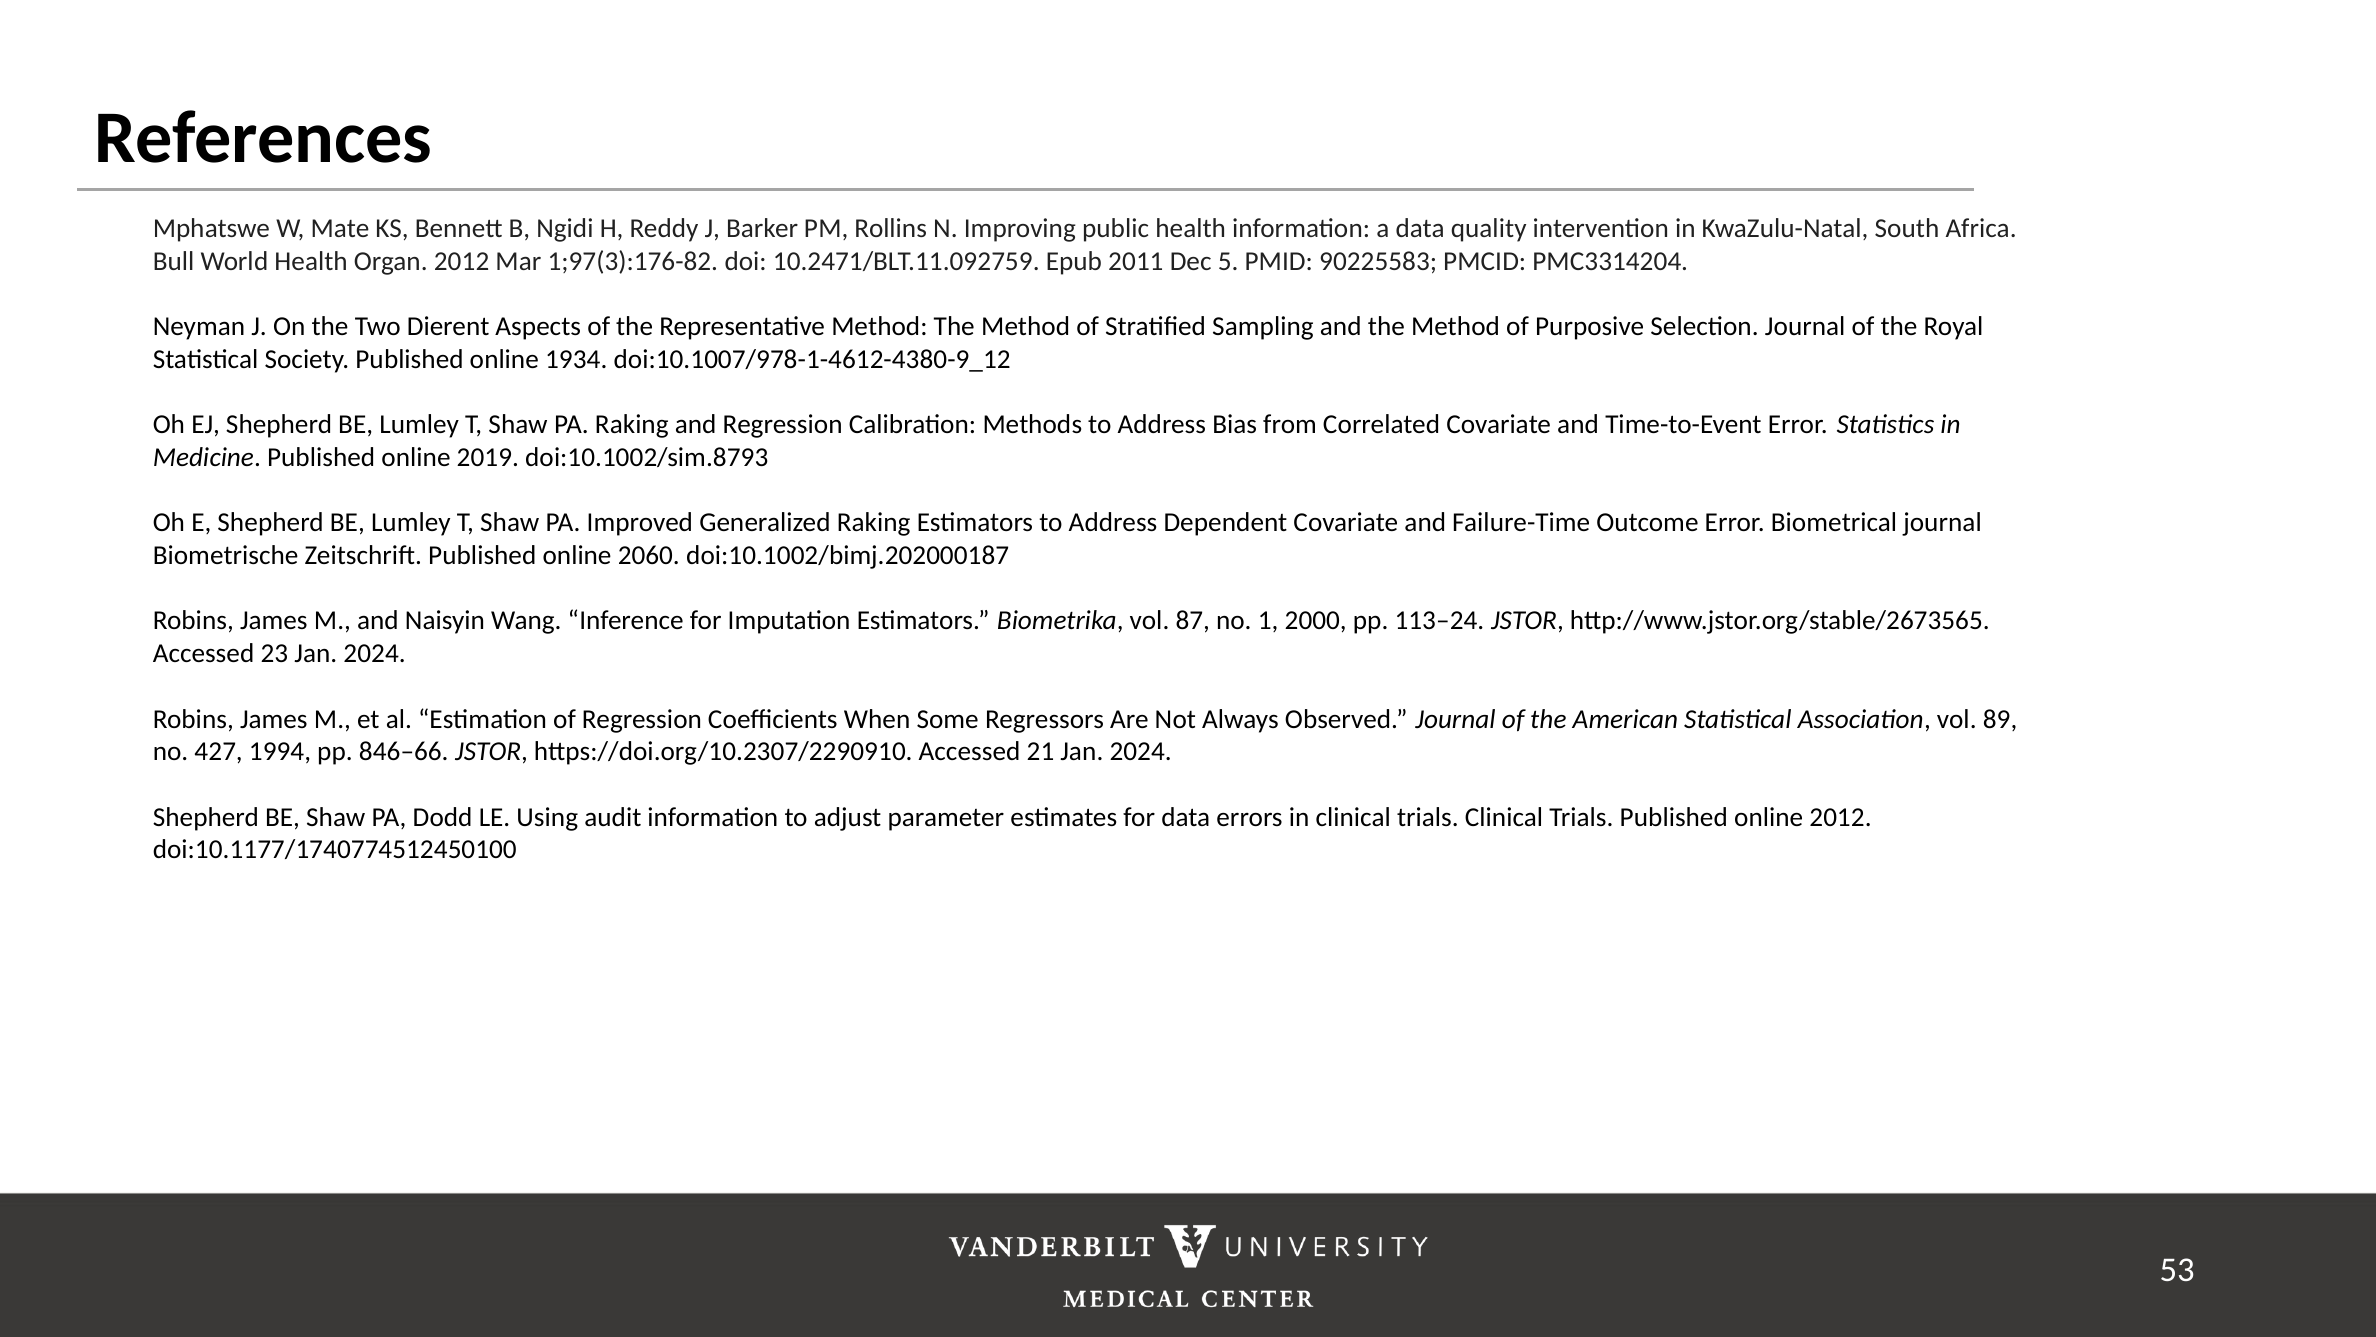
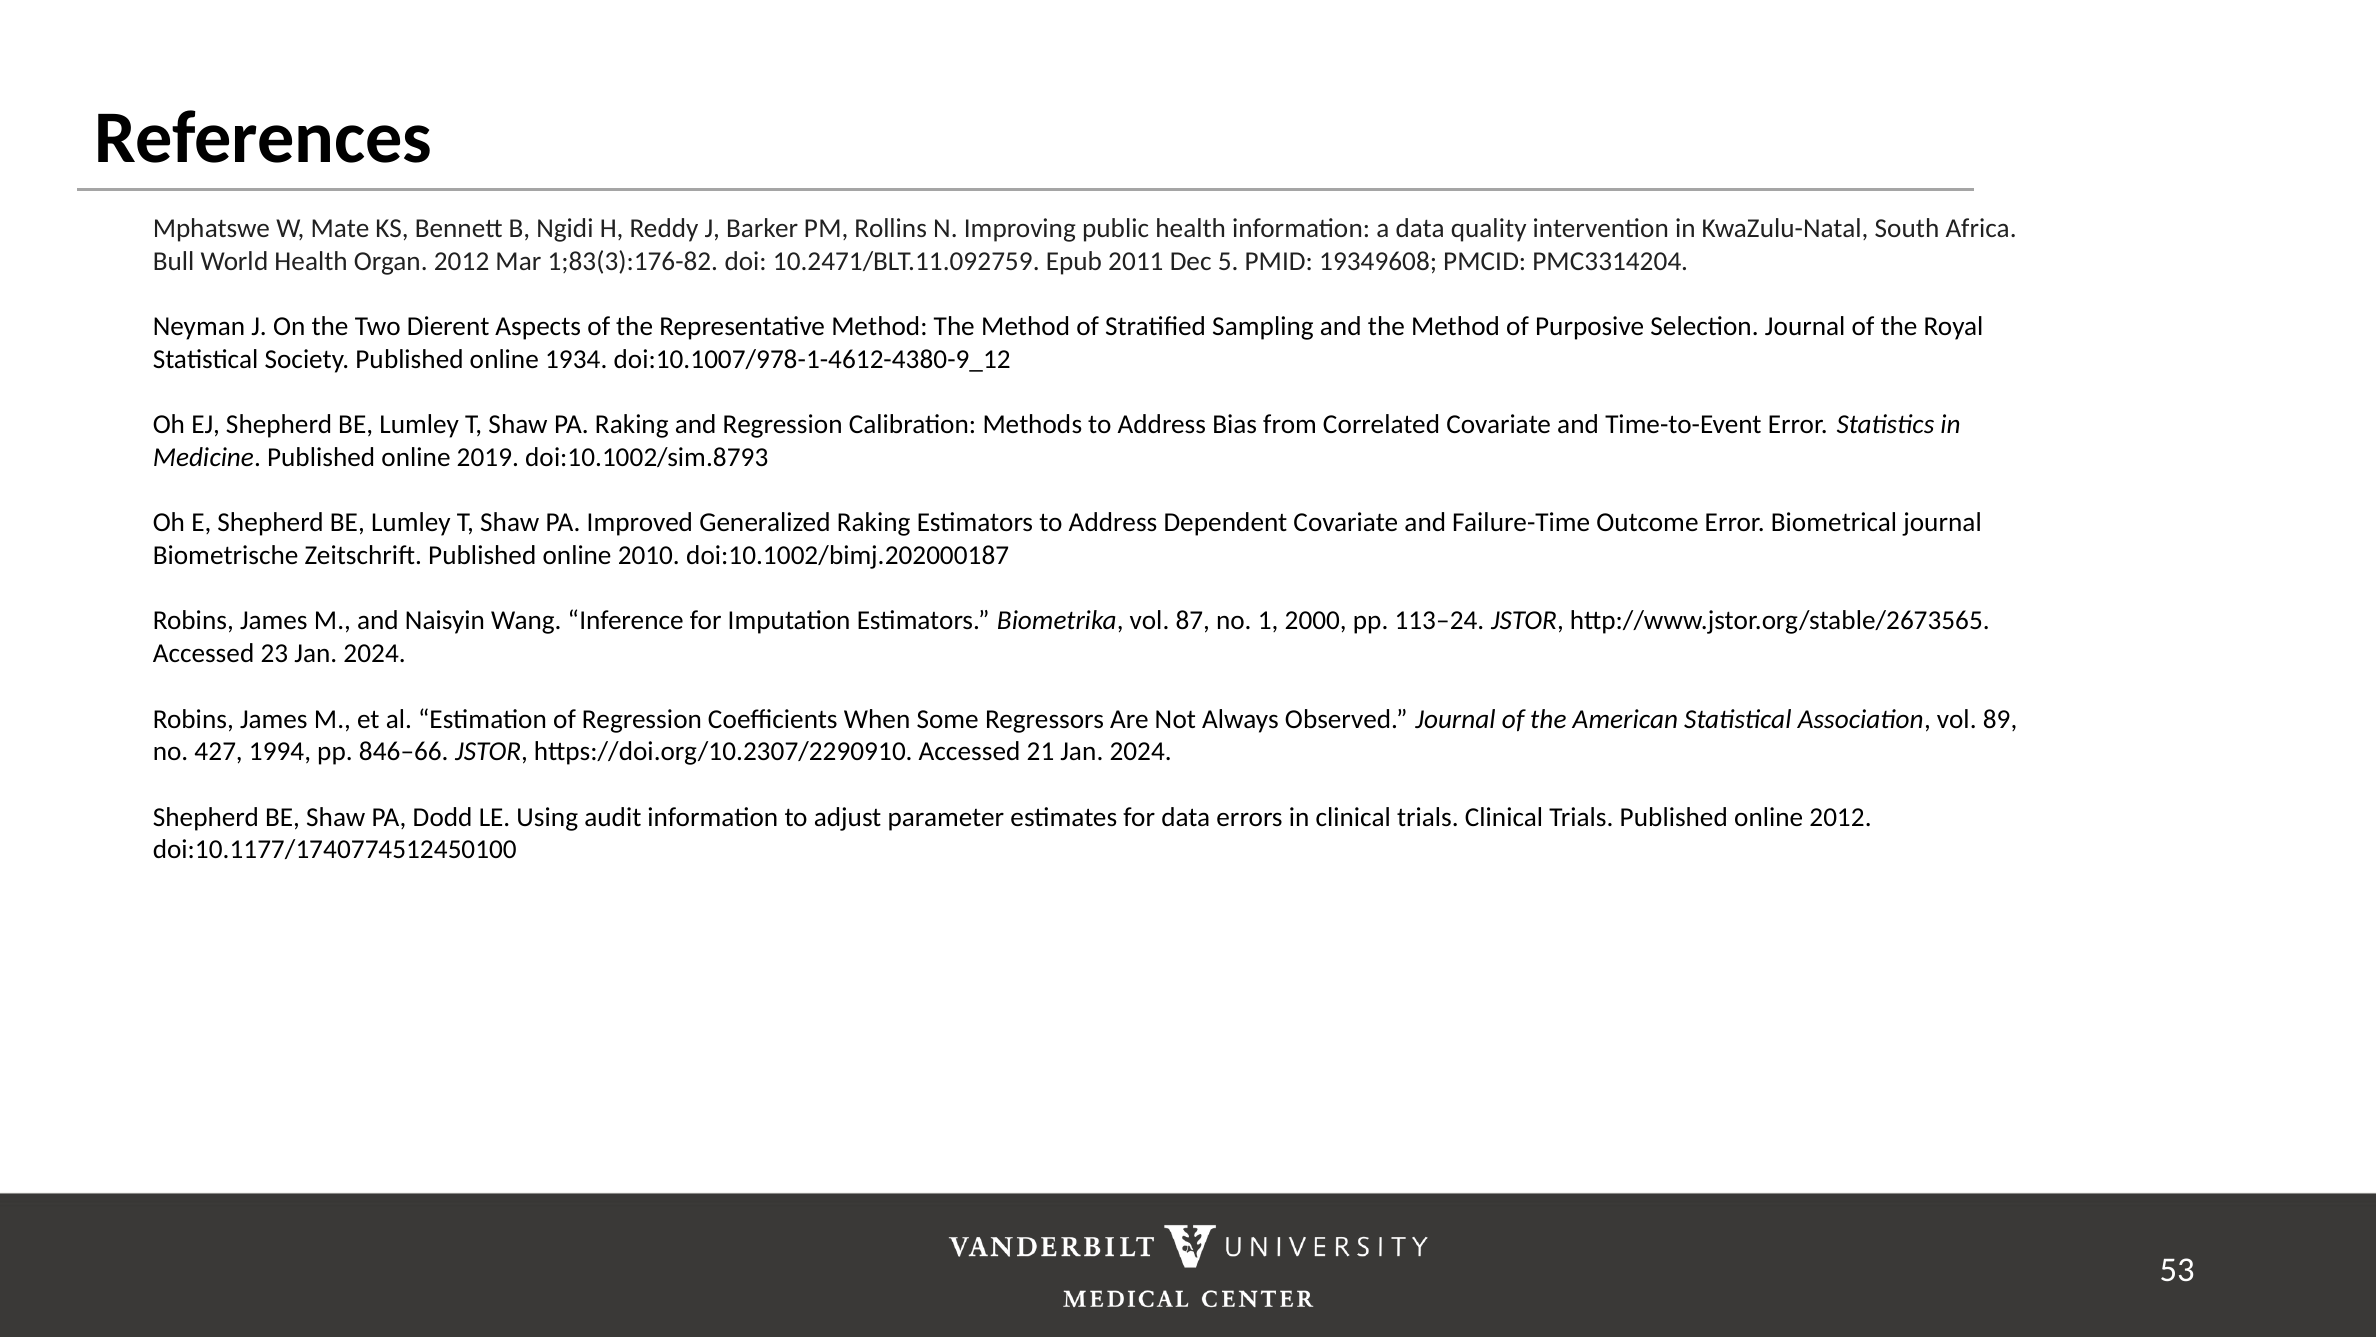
1;97(3):176-82: 1;97(3):176-82 -> 1;83(3):176-82
90225583: 90225583 -> 19349608
2060: 2060 -> 2010
